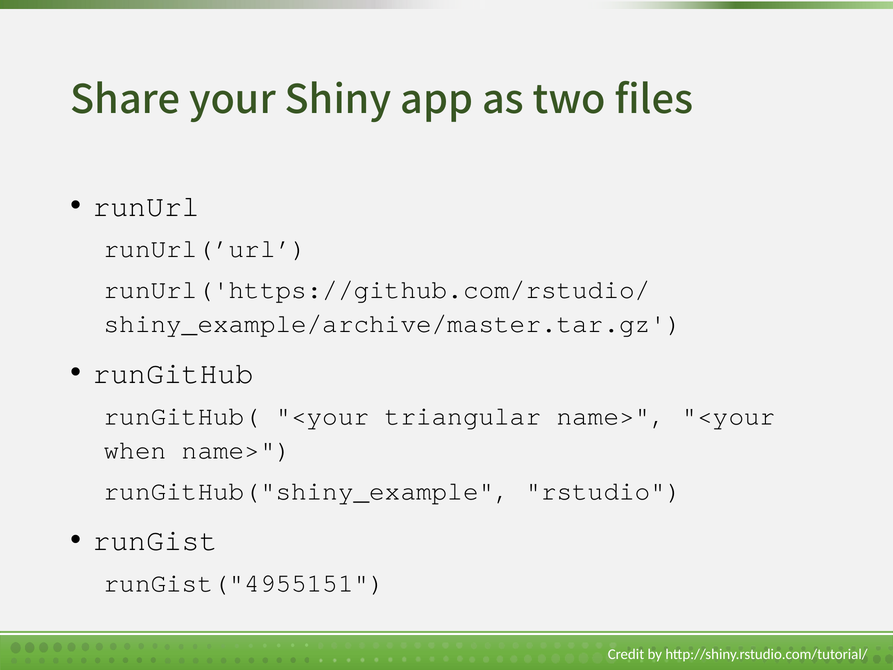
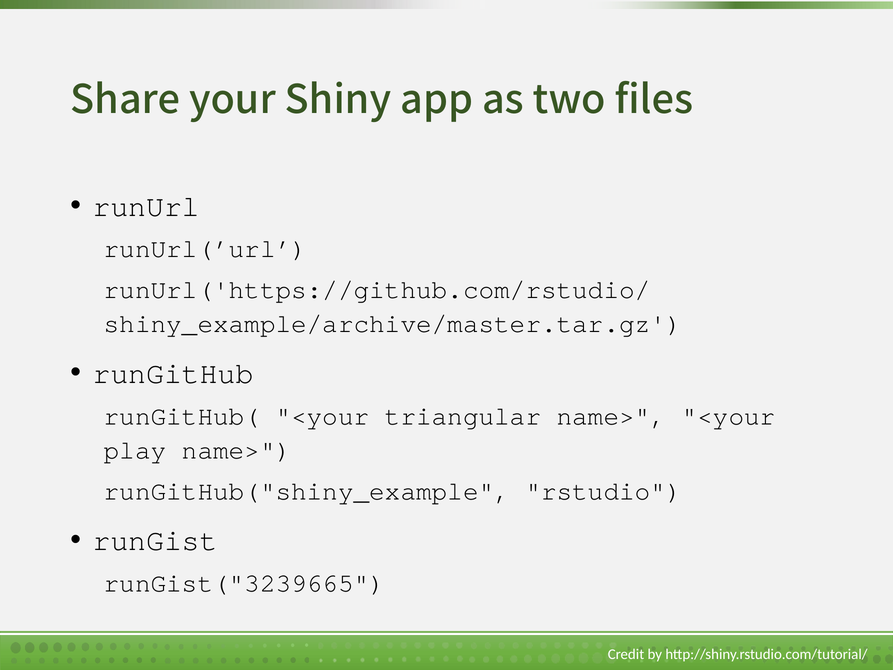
when: when -> play
runGist("4955151: runGist("4955151 -> runGist("3239665
